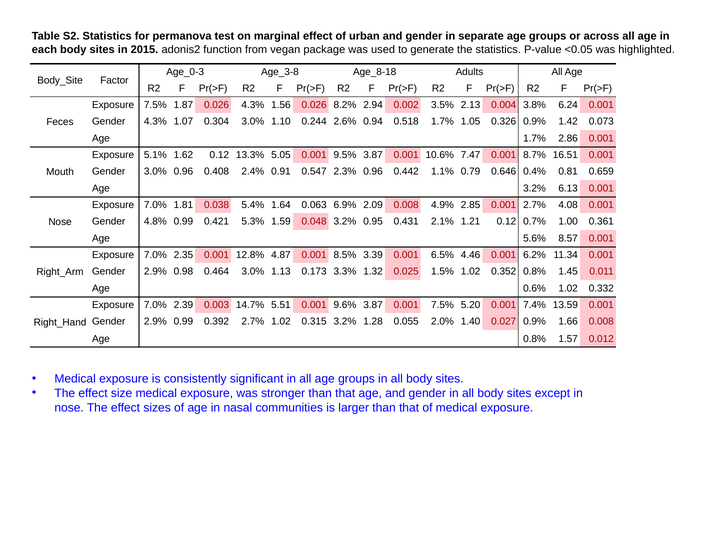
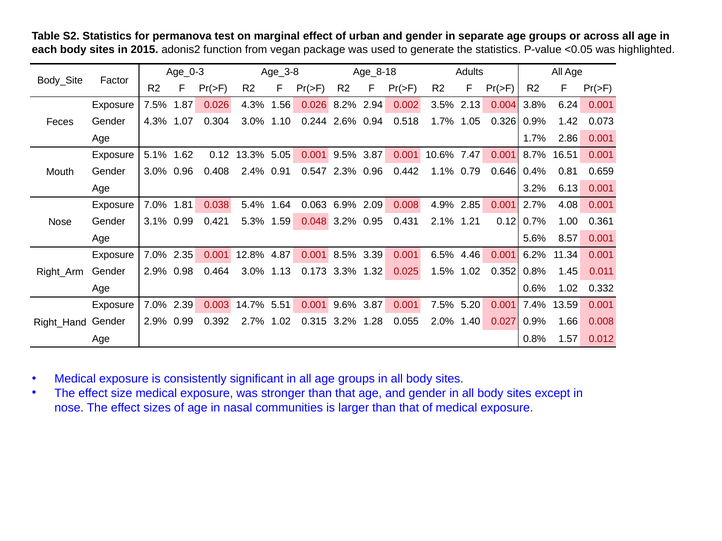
4.8%: 4.8% -> 3.1%
